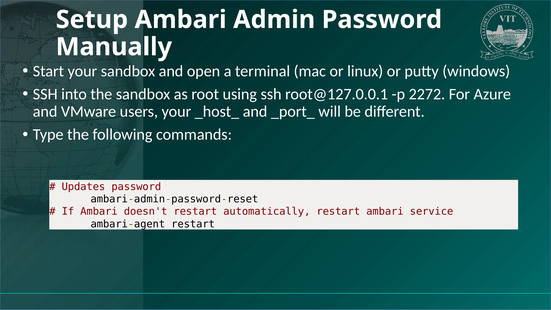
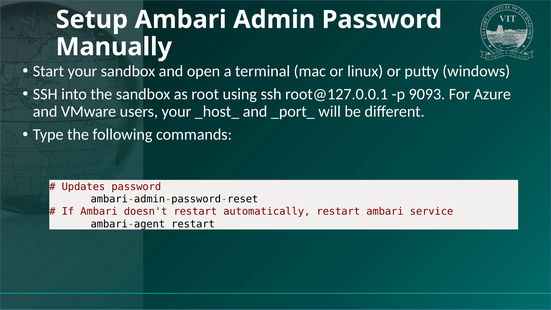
2272: 2272 -> 9093
